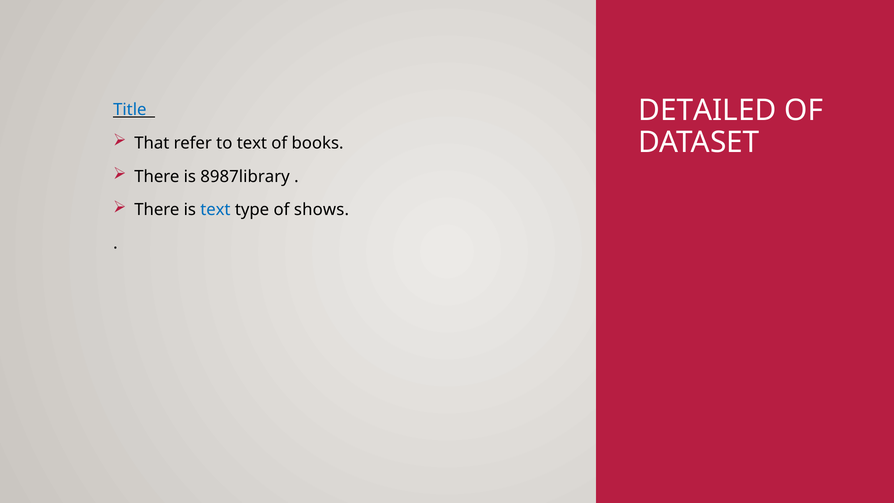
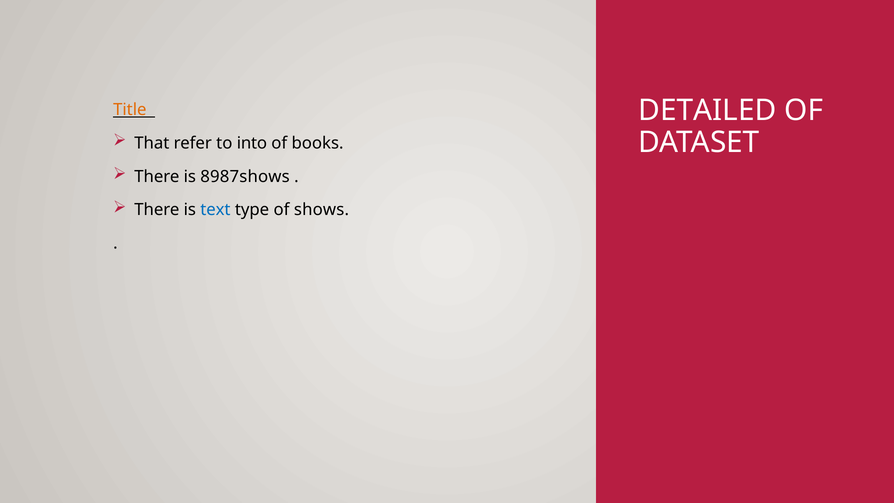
Title colour: blue -> orange
to text: text -> into
8987library: 8987library -> 8987shows
